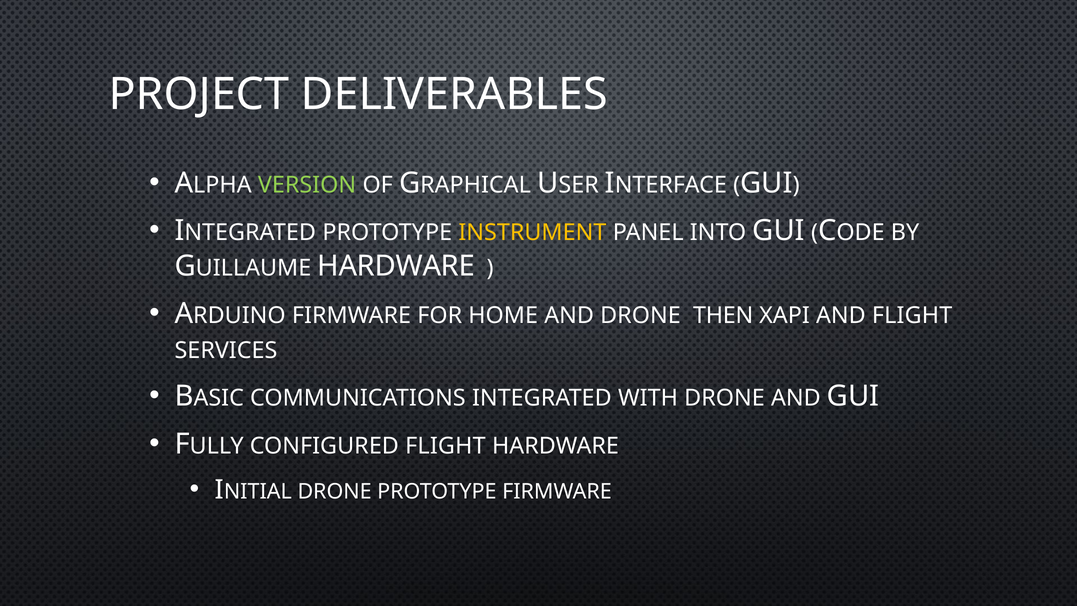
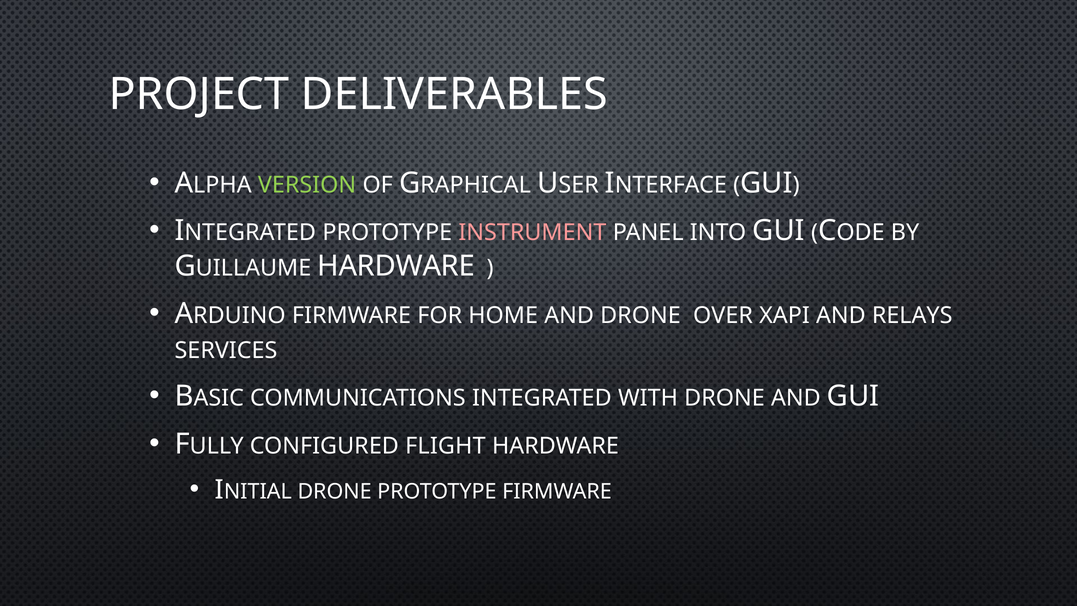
INSTRUMENT colour: yellow -> pink
THEN: THEN -> OVER
AND FLIGHT: FLIGHT -> RELAYS
